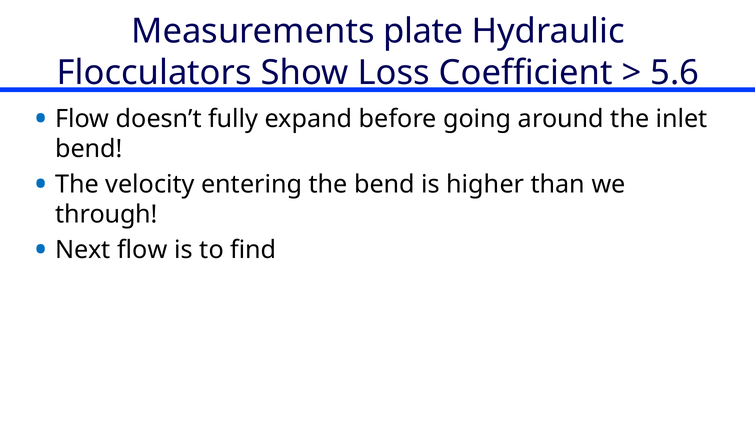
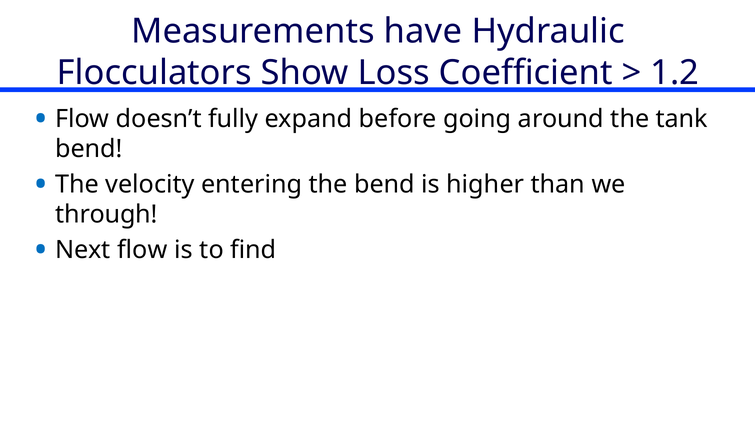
plate: plate -> have
5.6: 5.6 -> 1.2
inlet: inlet -> tank
